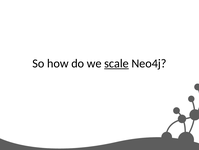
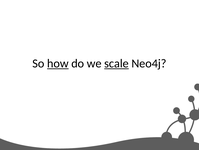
how underline: none -> present
